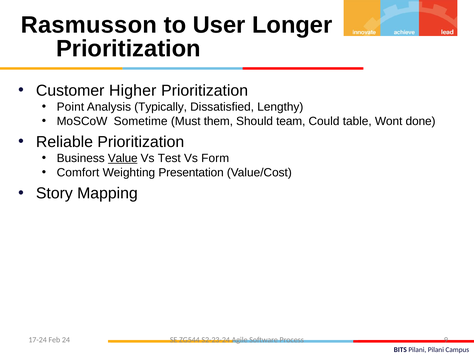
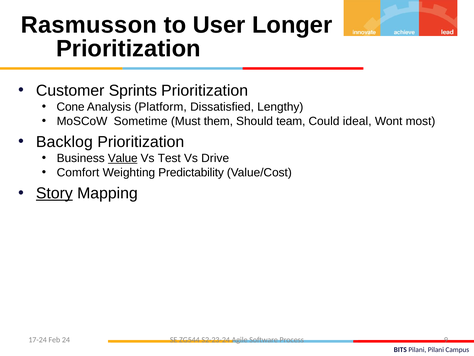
Higher: Higher -> Sprints
Point: Point -> Cone
Typically: Typically -> Platform
table: table -> ideal
done: done -> most
Reliable: Reliable -> Backlog
Form: Form -> Drive
Presentation: Presentation -> Predictability
Story underline: none -> present
